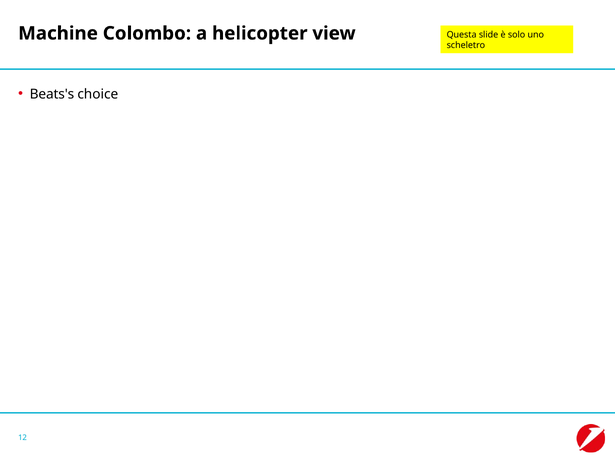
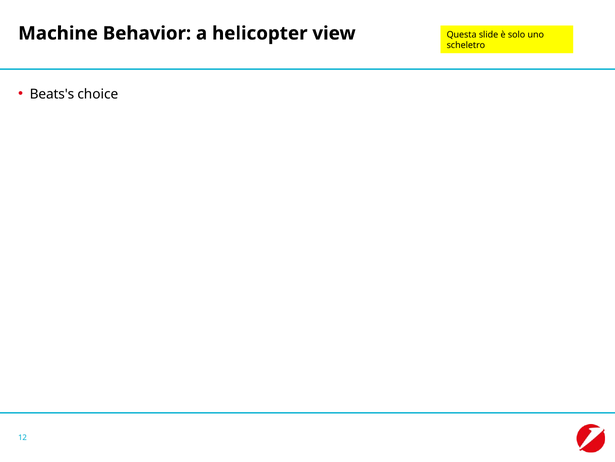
Colombo: Colombo -> Behavior
